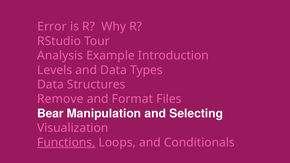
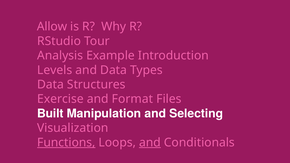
Error: Error -> Allow
Remove: Remove -> Exercise
Bear: Bear -> Built
and at (150, 143) underline: none -> present
